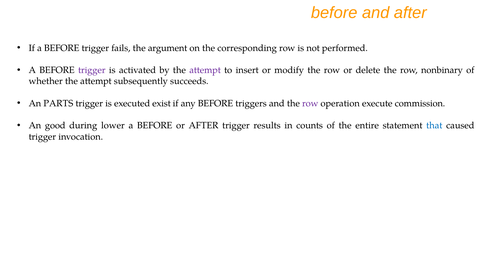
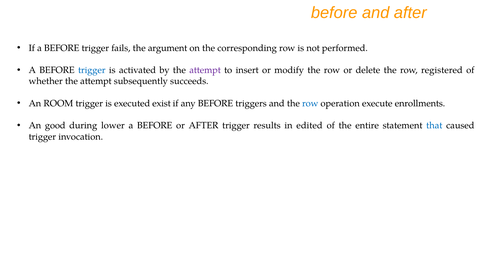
trigger at (92, 70) colour: purple -> blue
nonbinary: nonbinary -> registered
PARTS: PARTS -> ROOM
row at (310, 103) colour: purple -> blue
commission: commission -> enrollments
counts: counts -> edited
